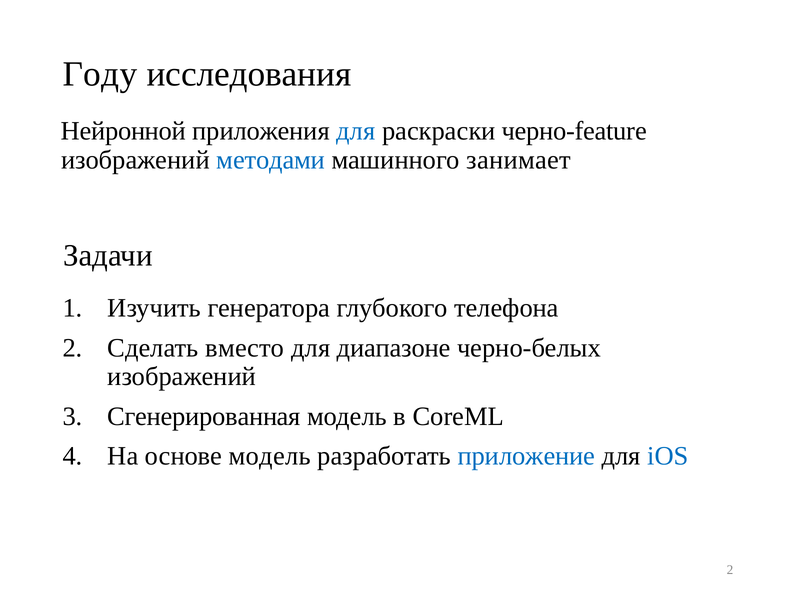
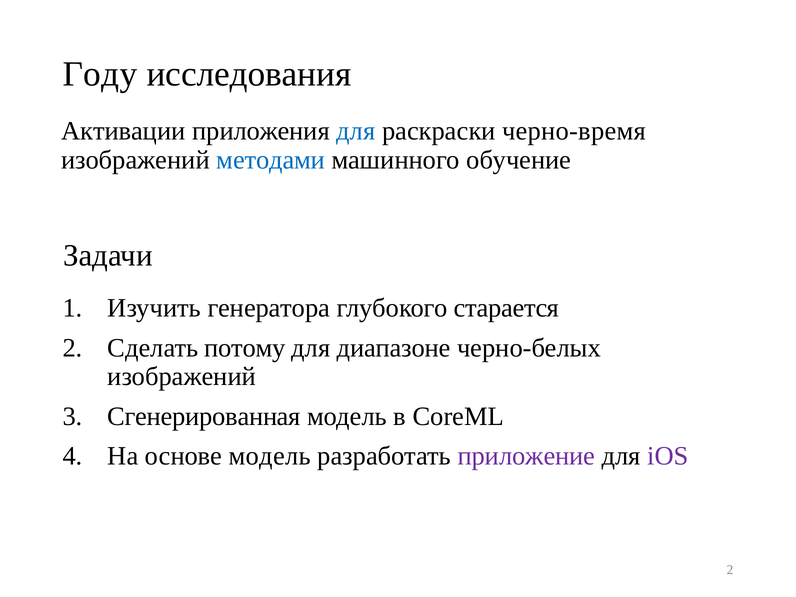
Нейронной: Нейронной -> Активации
черно-feature: черно-feature -> черно-время
занимает: занимает -> обучение
телефона: телефона -> старается
вместо: вместо -> потому
приложение colour: blue -> purple
iOS colour: blue -> purple
